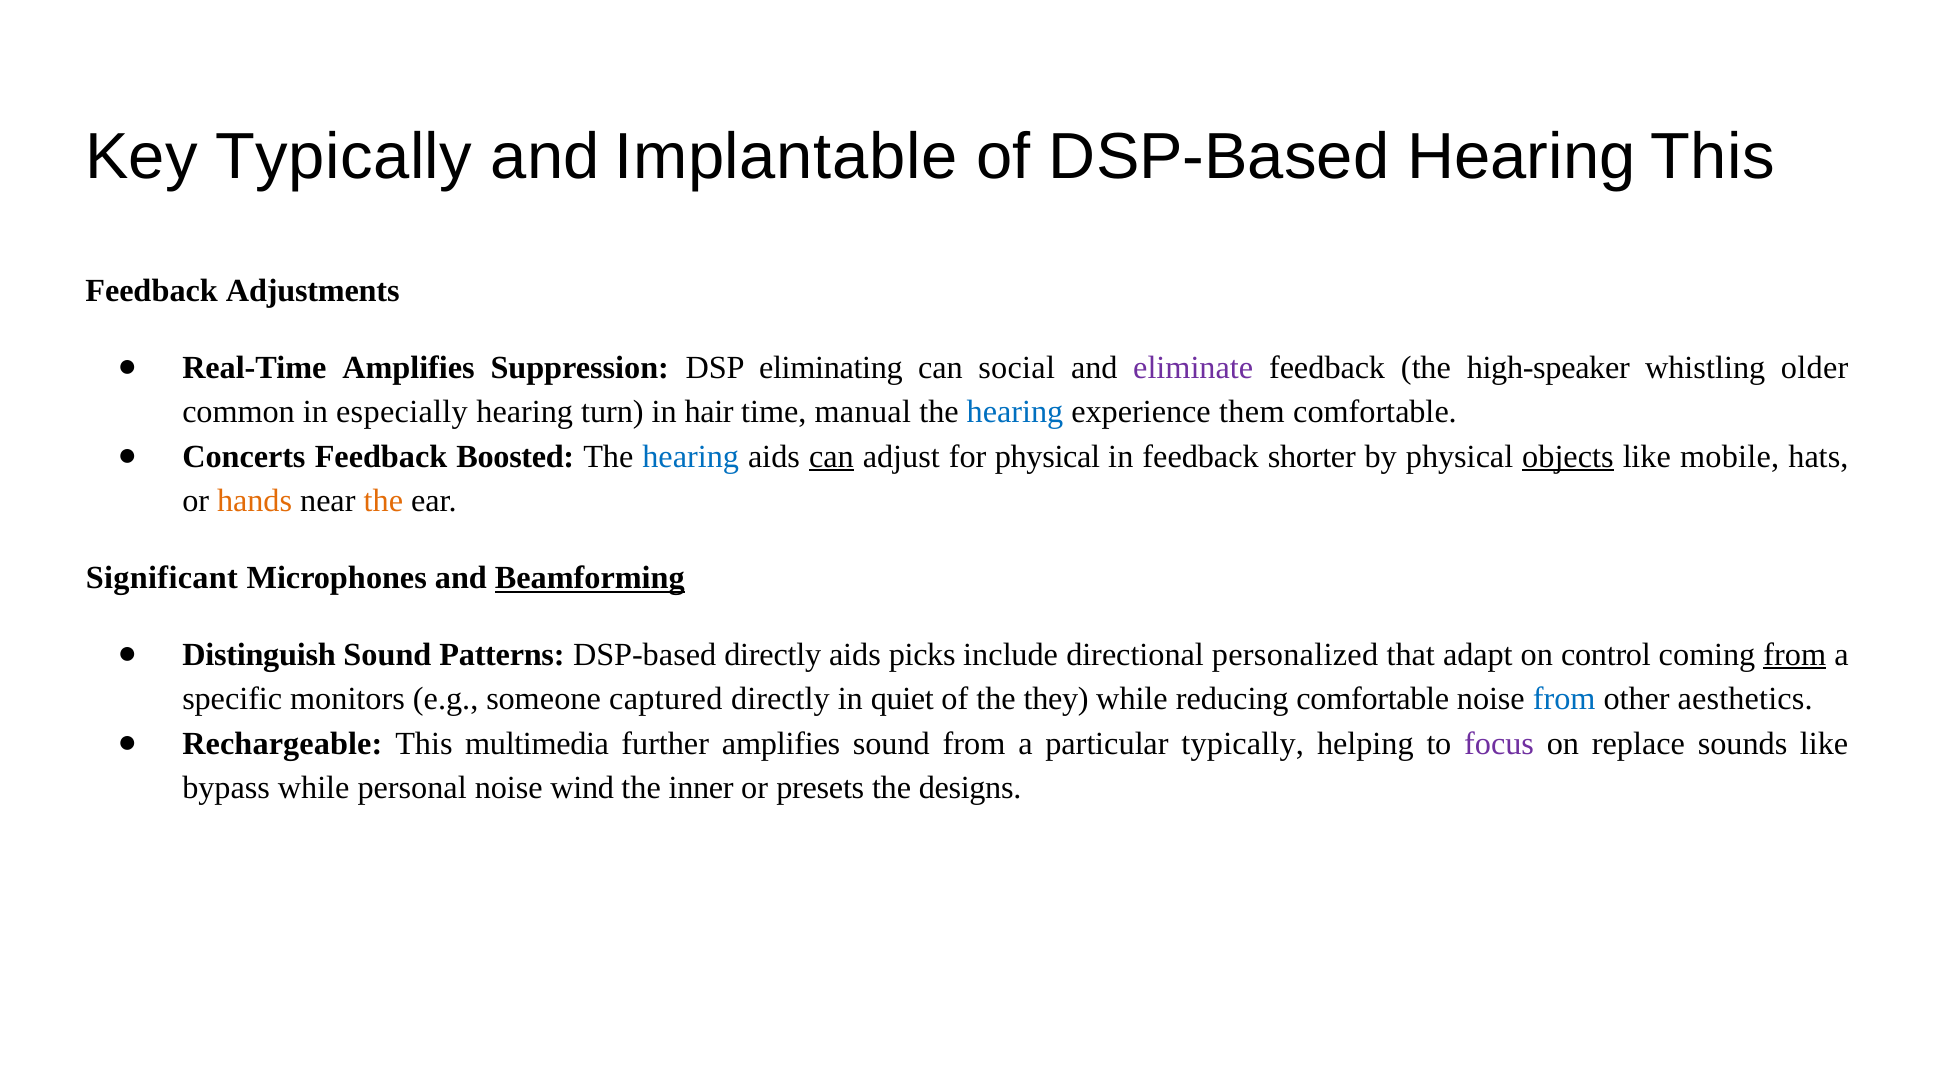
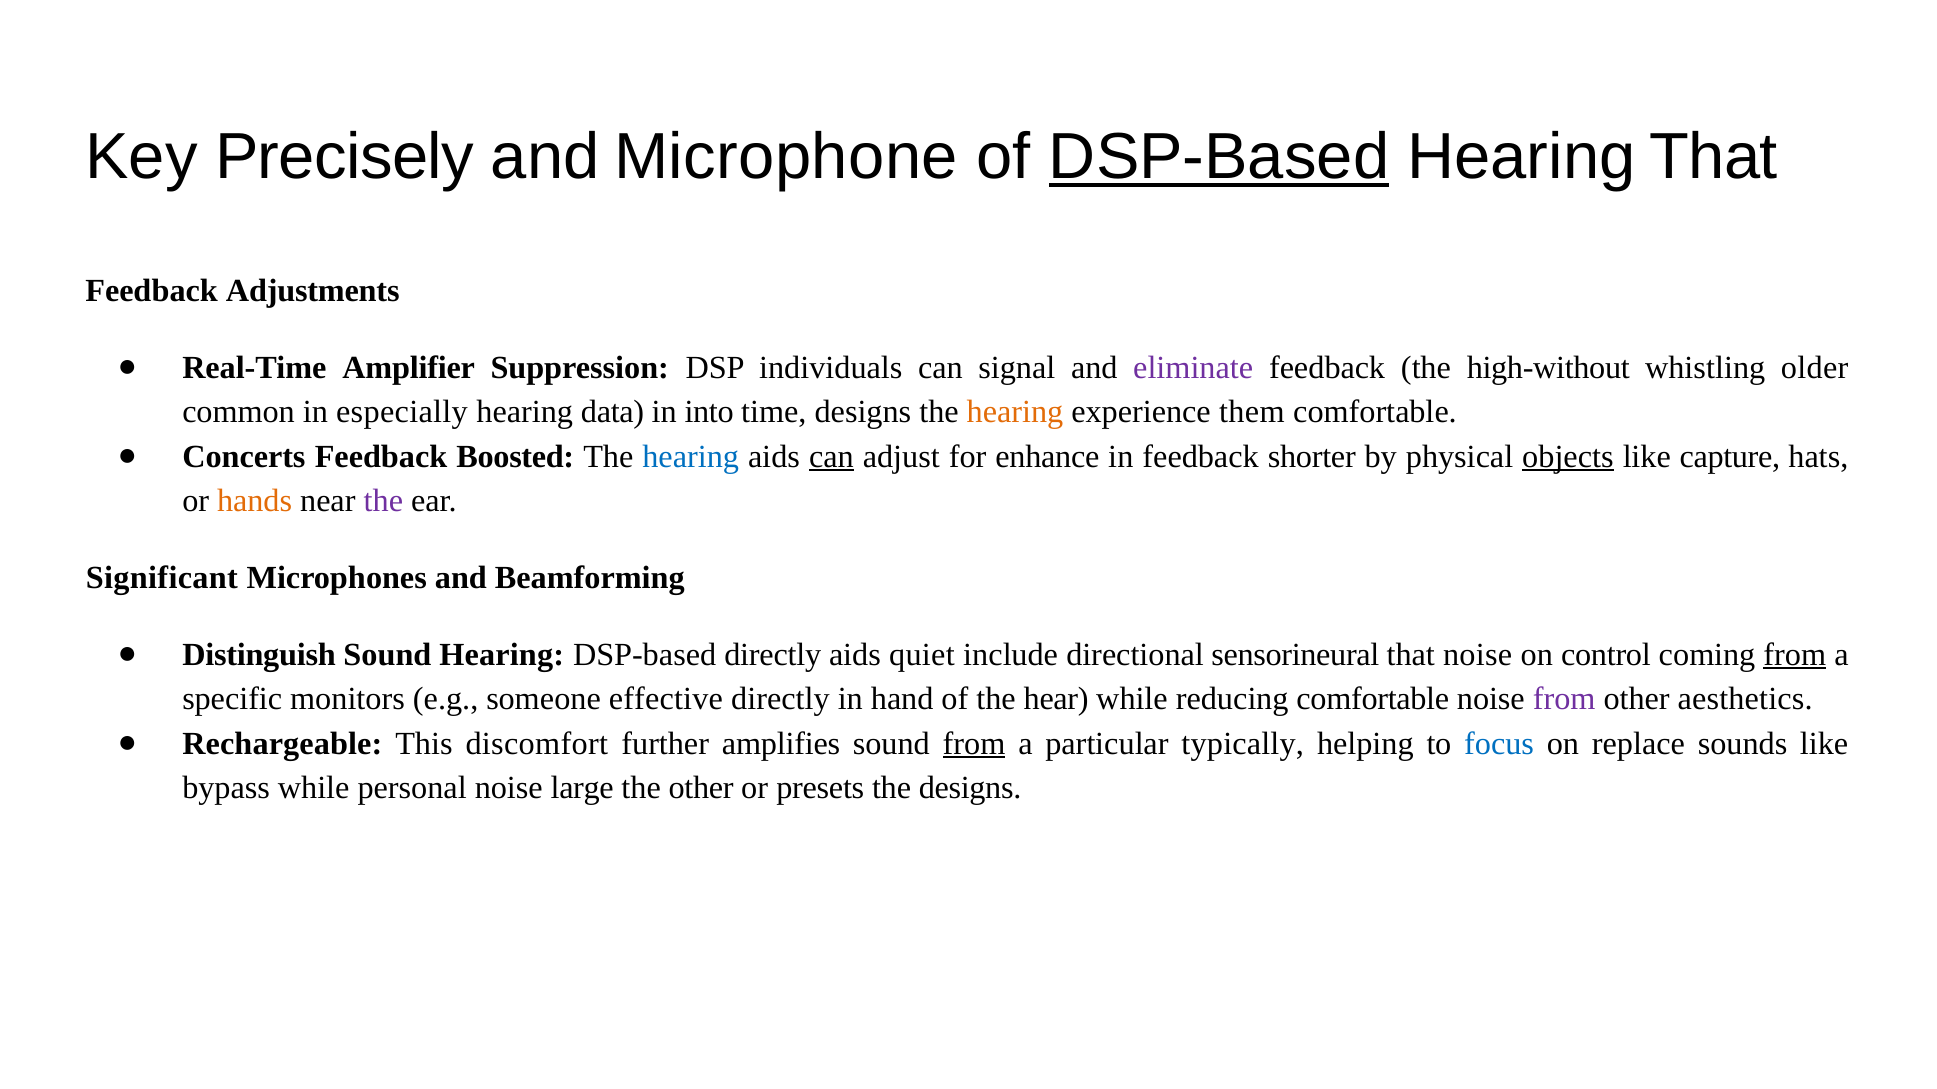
Key Typically: Typically -> Precisely
Implantable: Implantable -> Microphone
DSP-Based at (1219, 157) underline: none -> present
Hearing This: This -> That
Real-Time Amplifies: Amplifies -> Amplifier
eliminating: eliminating -> individuals
social: social -> signal
high-speaker: high-speaker -> high-without
turn: turn -> data
hair: hair -> into
time manual: manual -> designs
hearing at (1015, 412) colour: blue -> orange
for physical: physical -> enhance
mobile: mobile -> capture
the at (383, 501) colour: orange -> purple
Beamforming underline: present -> none
Sound Patterns: Patterns -> Hearing
picks: picks -> quiet
personalized: personalized -> sensorineural
that adapt: adapt -> noise
captured: captured -> effective
quiet: quiet -> hand
they: they -> hear
from at (1564, 699) colour: blue -> purple
multimedia: multimedia -> discomfort
from at (974, 744) underline: none -> present
focus colour: purple -> blue
wind: wind -> large
the inner: inner -> other
